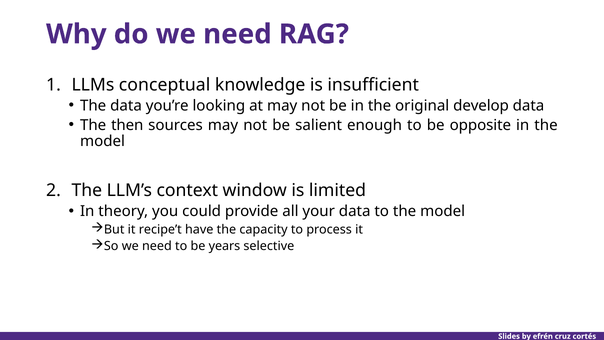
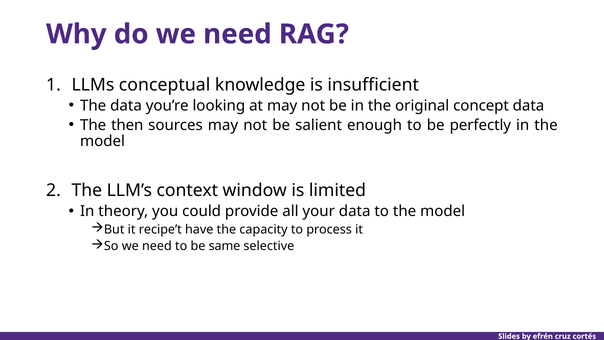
develop: develop -> concept
opposite: opposite -> perfectly
years: years -> same
